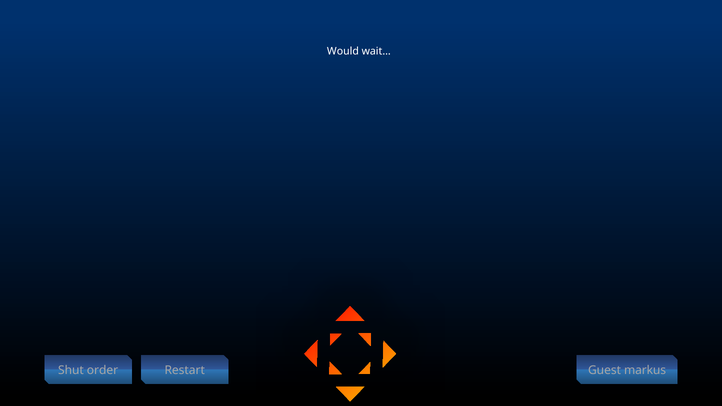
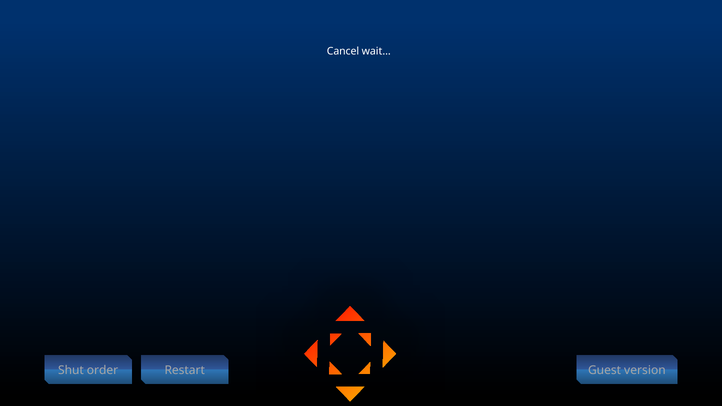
Would: Would -> Cancel
markus: markus -> version
